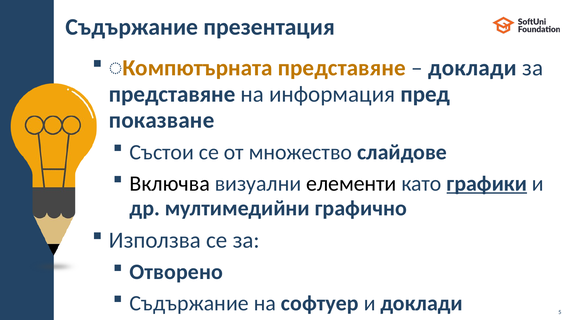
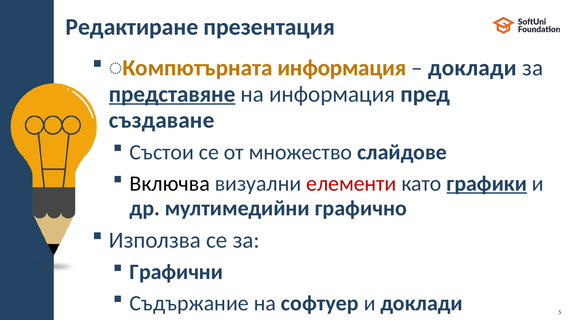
Съдържание at (132, 27): Съдържание -> Редактиране
представяне at (342, 68): представяне -> информация
представяне at (172, 94) underline: none -> present
показване: показване -> създаване
елементи colour: black -> red
Отворено: Отворено -> Графични
